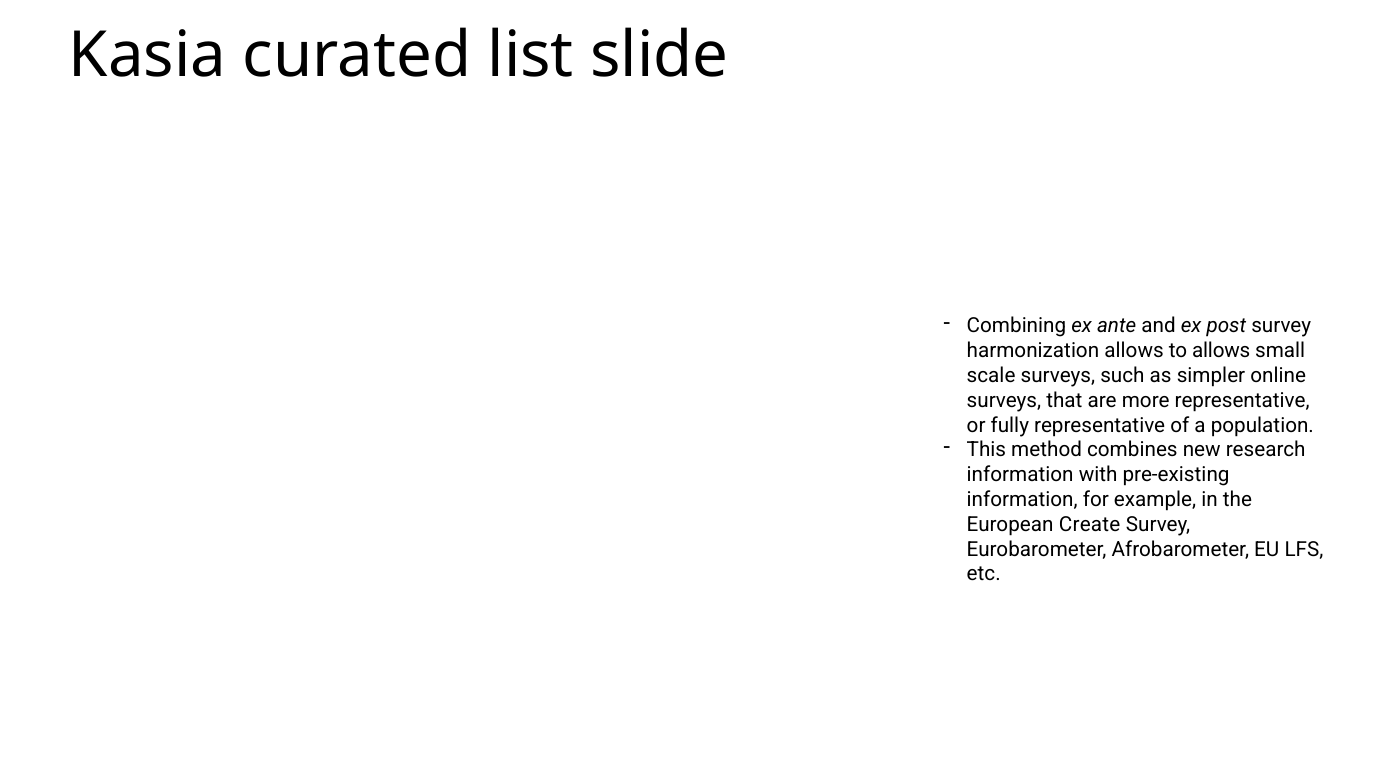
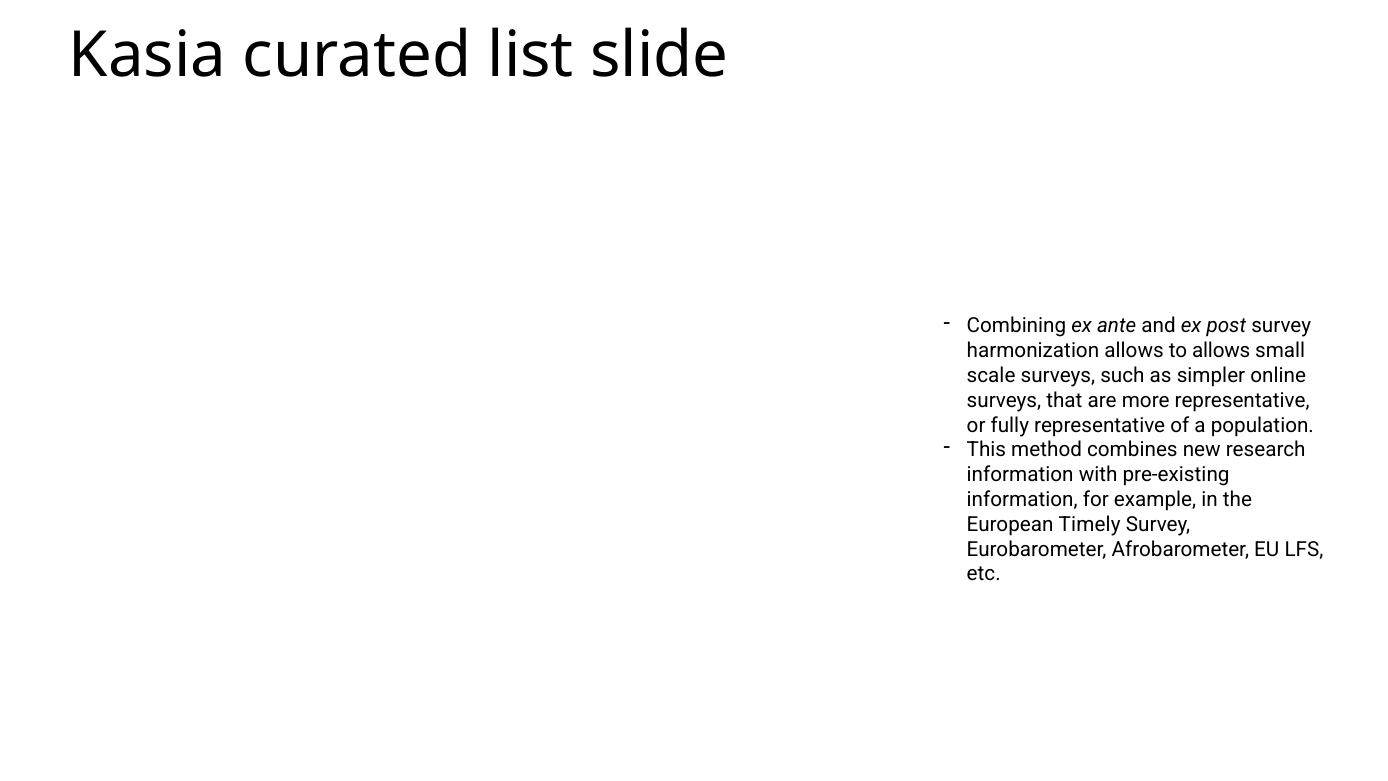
Create: Create -> Timely
